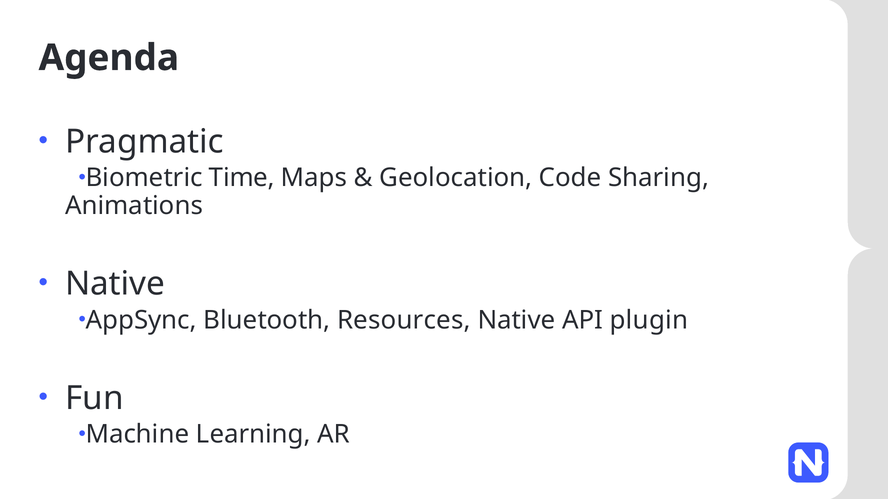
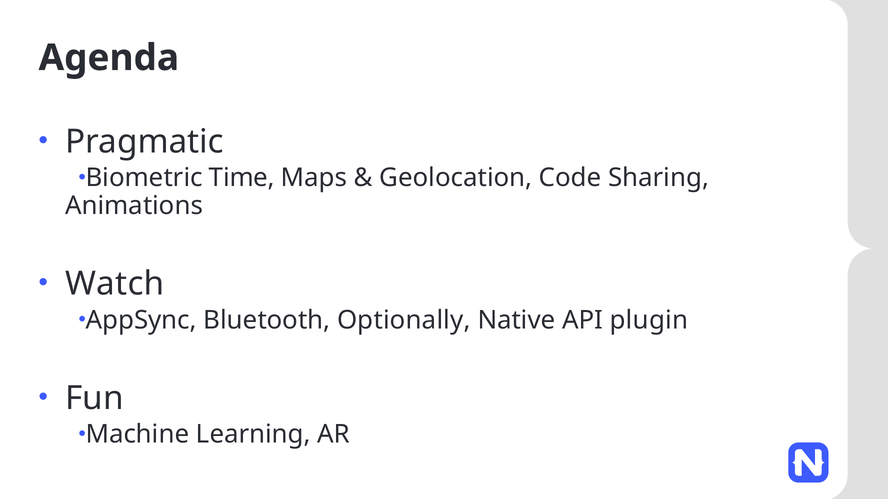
Native at (115, 284): Native -> Watch
Resources: Resources -> Optionally
